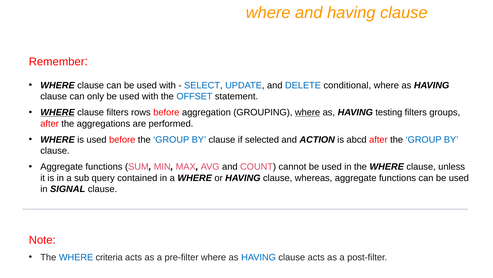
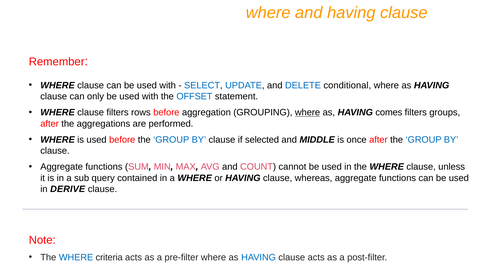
WHERE at (58, 112) underline: present -> none
testing: testing -> comes
ACTION: ACTION -> MIDDLE
abcd: abcd -> once
SIGNAL: SIGNAL -> DERIVE
